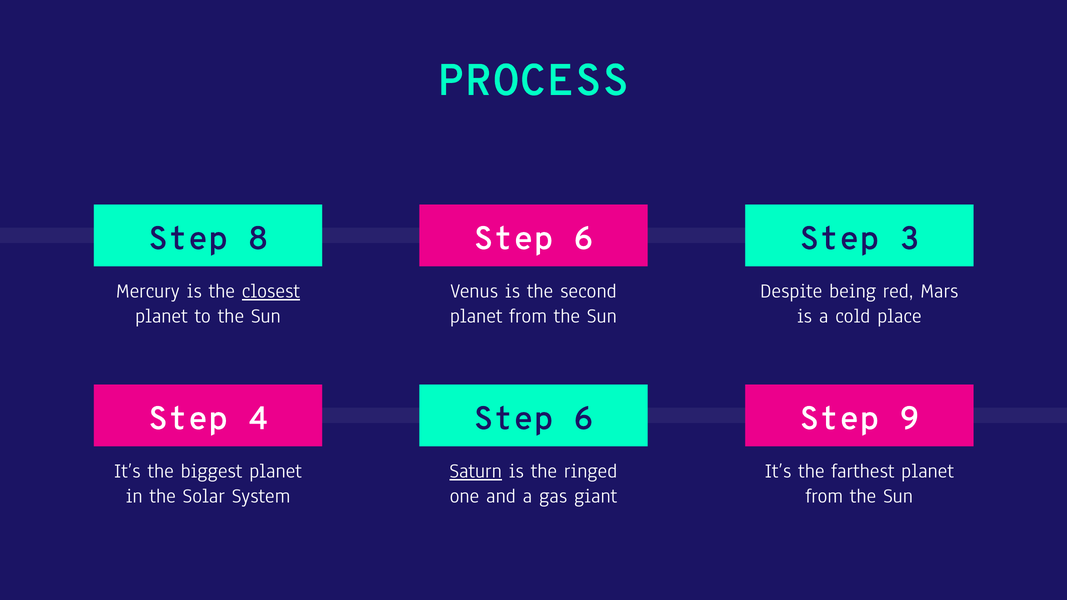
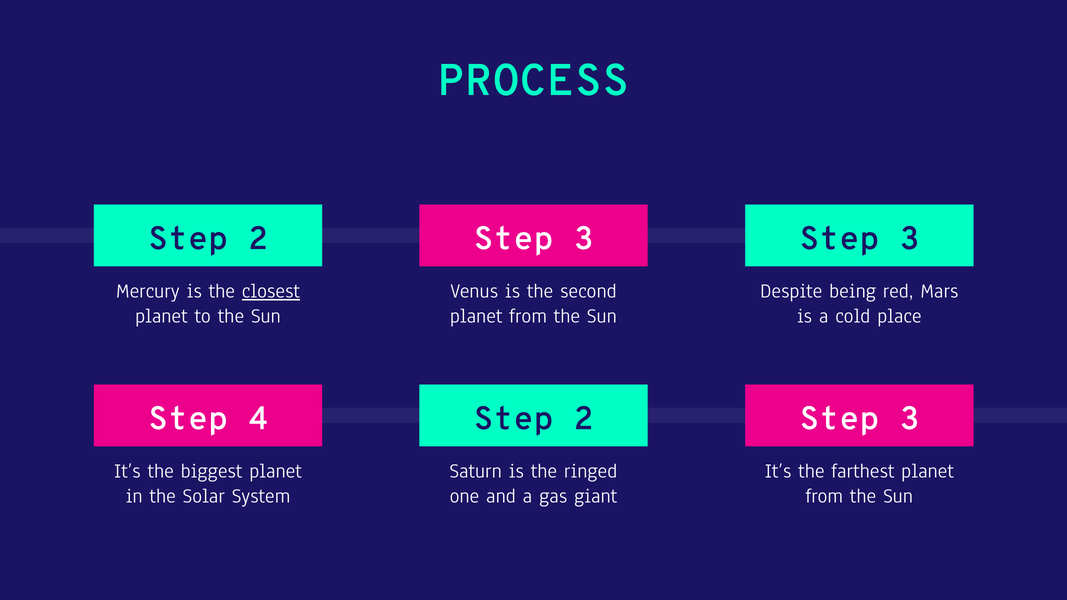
8 at (258, 238): 8 -> 2
6 at (584, 238): 6 -> 3
6 at (584, 419): 6 -> 2
9 at (909, 419): 9 -> 3
Saturn underline: present -> none
